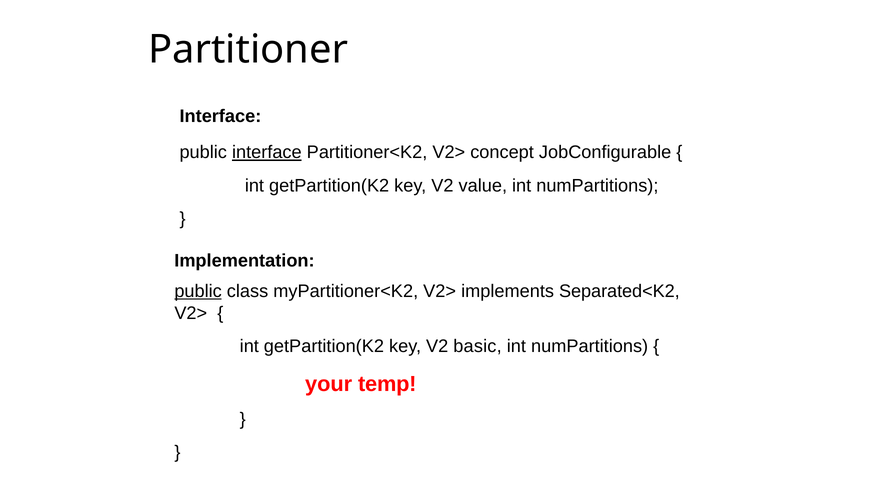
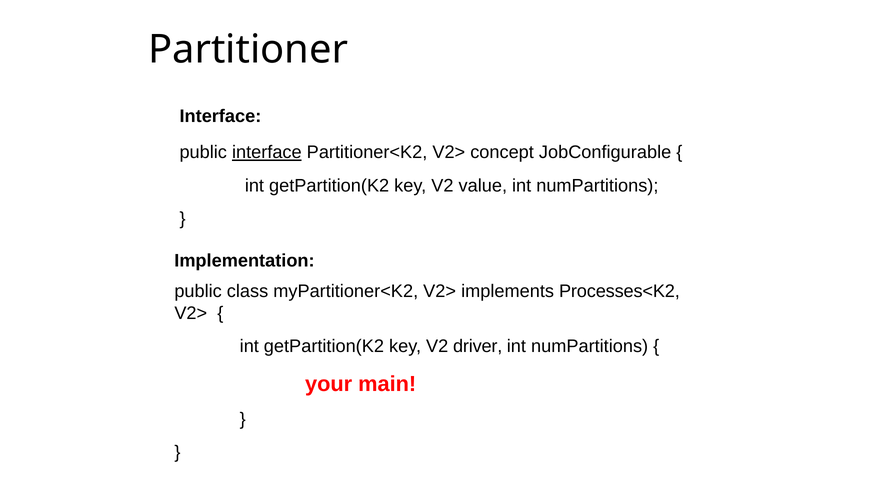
public at (198, 291) underline: present -> none
Separated<K2: Separated<K2 -> Processes<K2
basic: basic -> driver
temp: temp -> main
